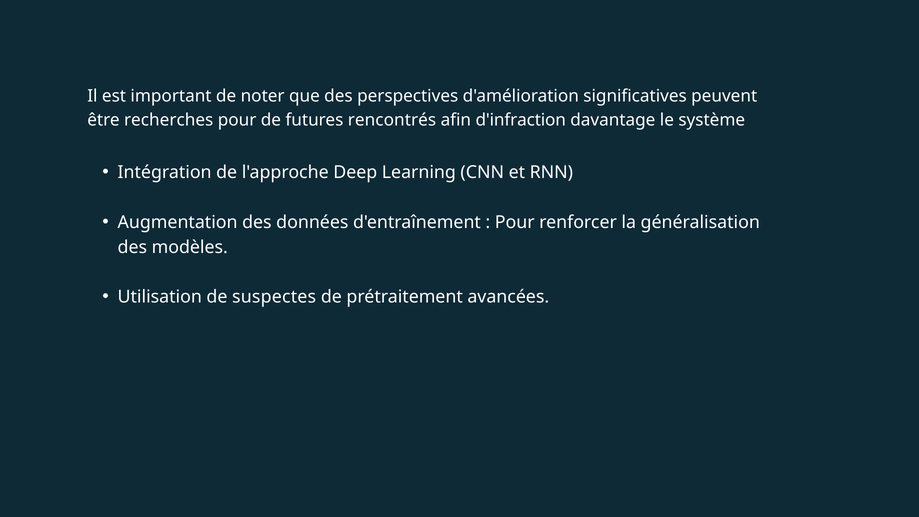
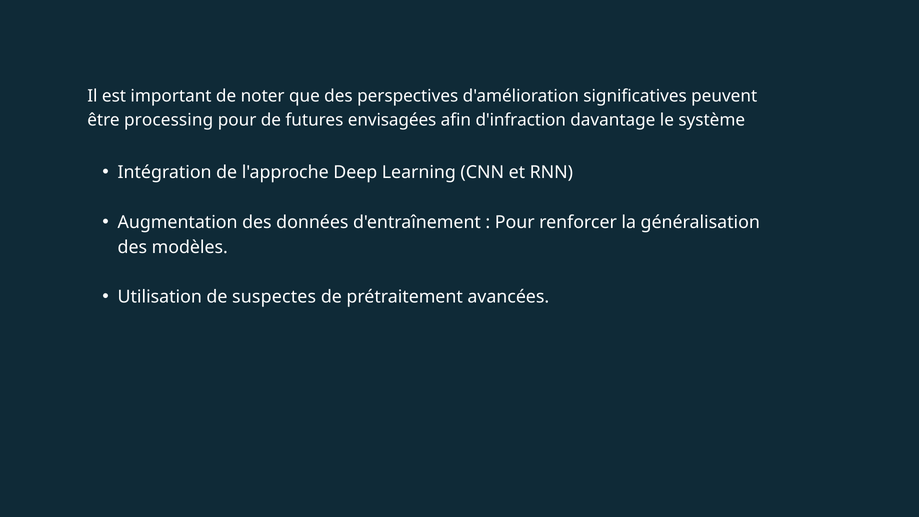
recherches: recherches -> processing
rencontrés: rencontrés -> envisagées
